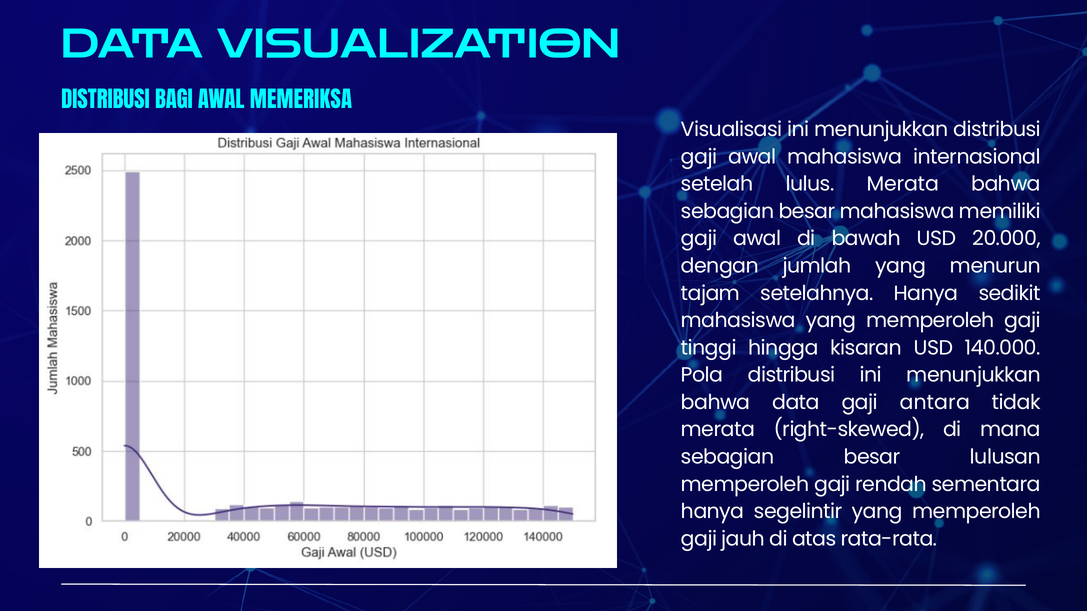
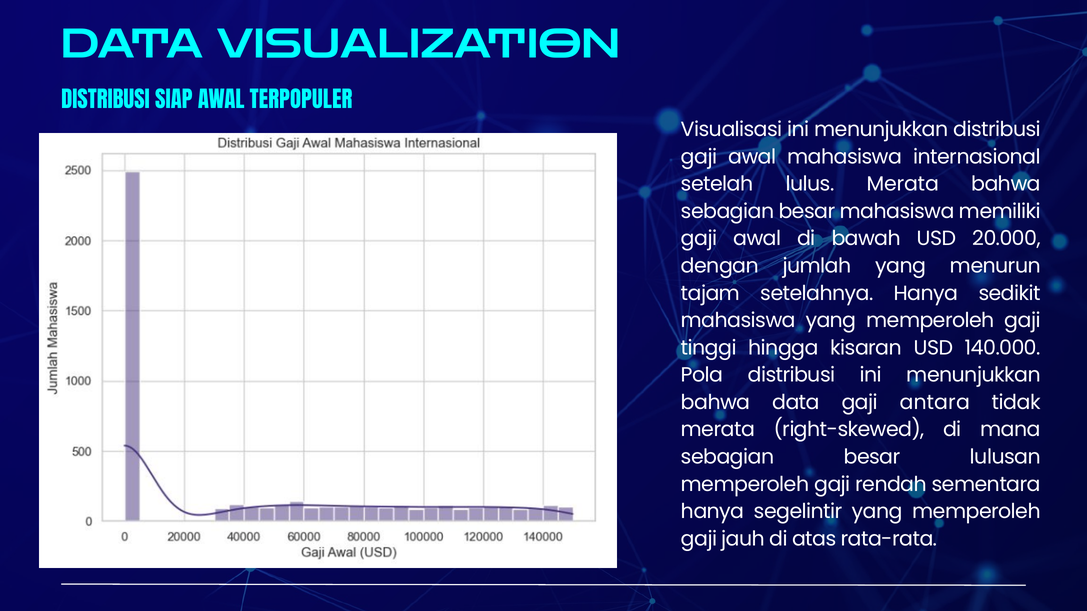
BAGI: BAGI -> SIAP
MEMERIKSA: MEMERIKSA -> TERPOPULER
